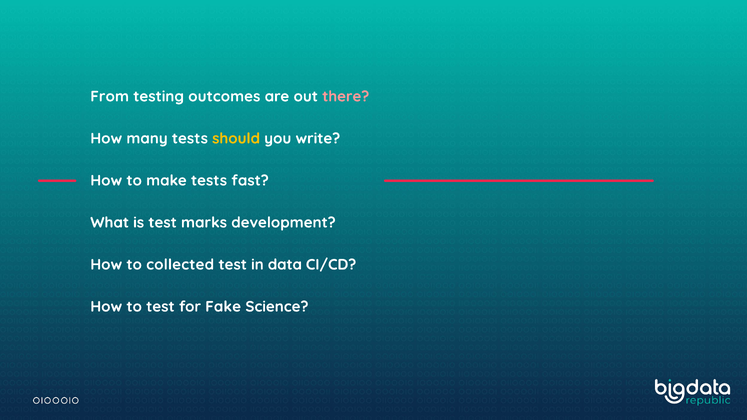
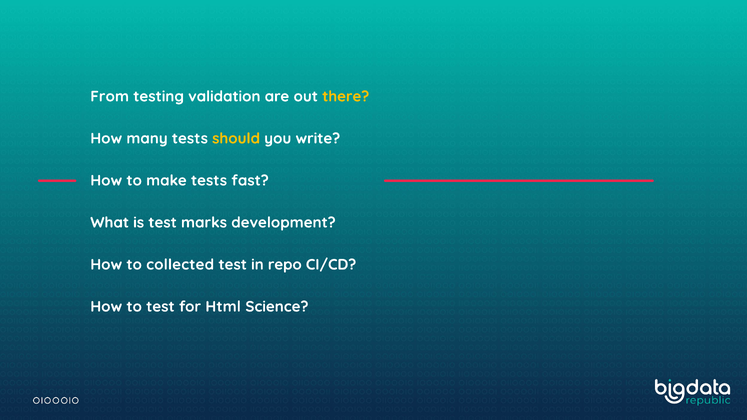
outcomes: outcomes -> validation
there colour: pink -> yellow
data: data -> repo
Fake: Fake -> Html
